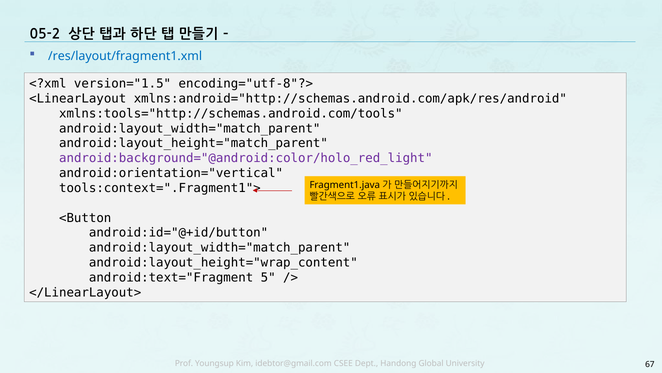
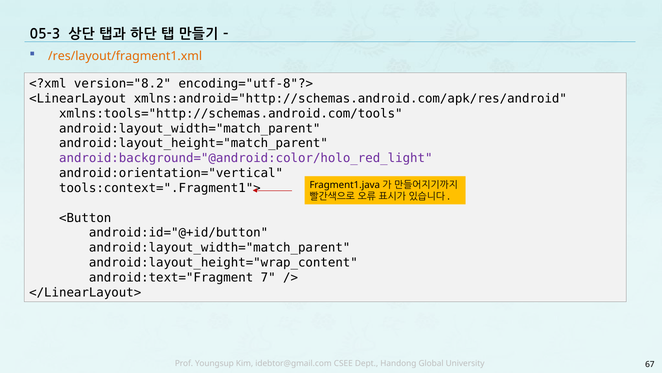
05-2: 05-2 -> 05-3
/res/layout/fragment1.xml colour: blue -> orange
version="1.5: version="1.5 -> version="8.2
5: 5 -> 7
